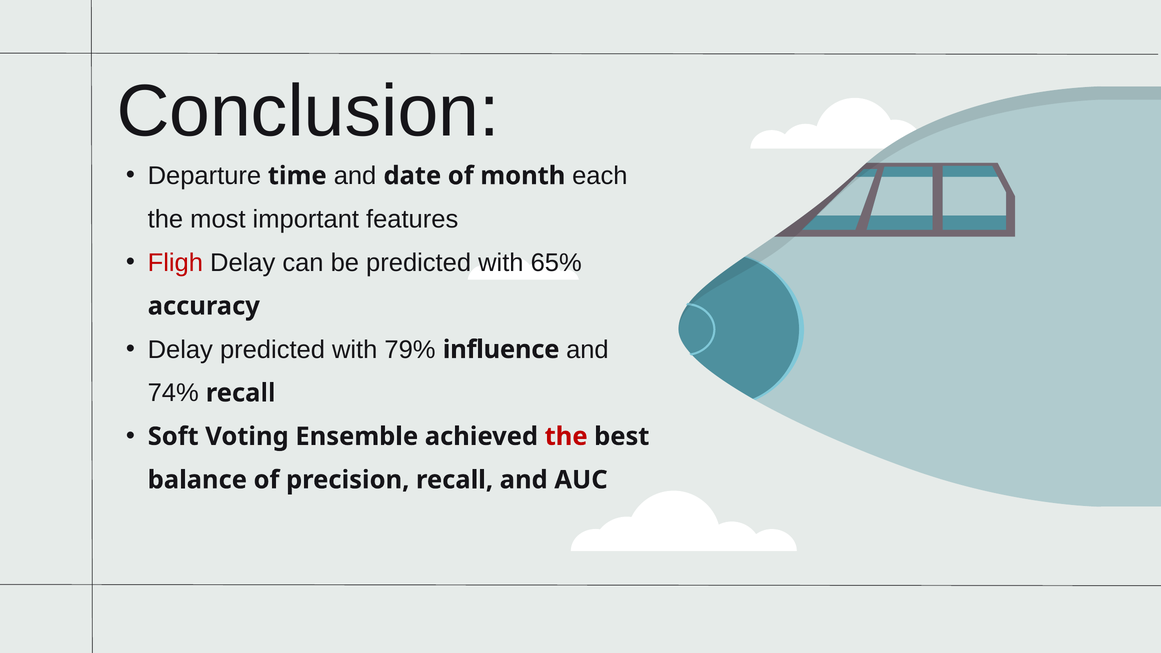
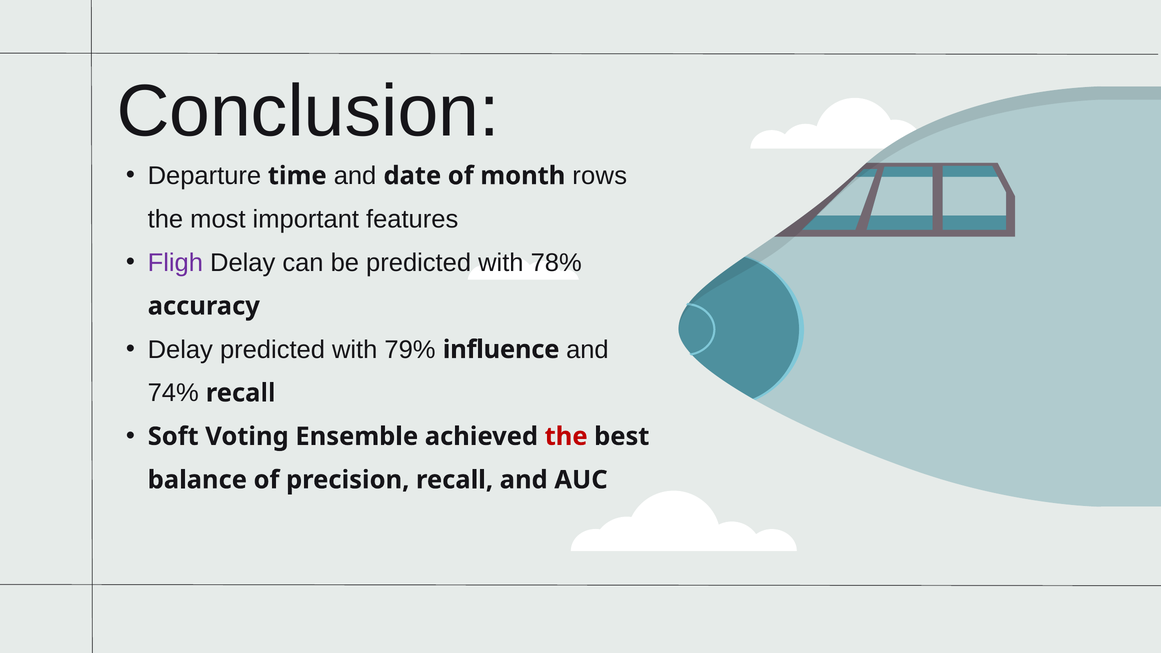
each: each -> rows
Fligh colour: red -> purple
65%: 65% -> 78%
